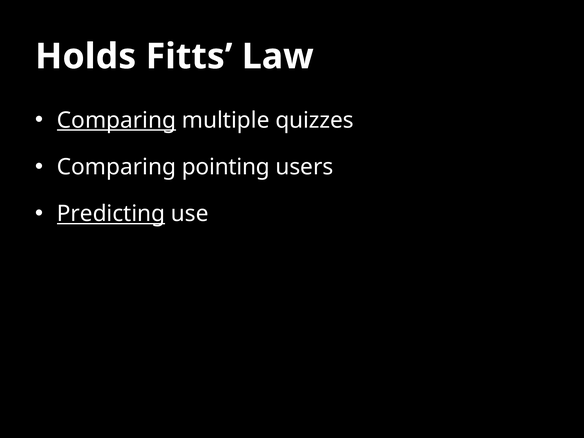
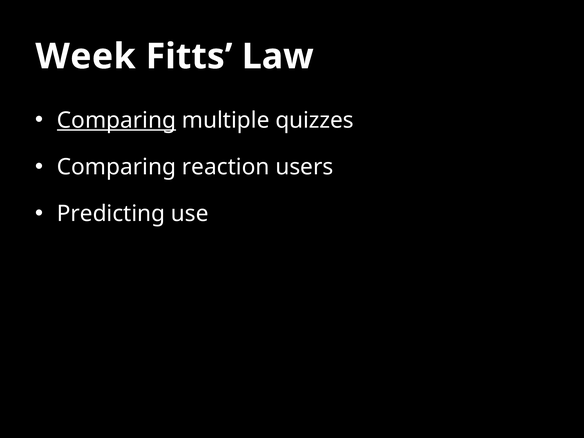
Holds: Holds -> Week
pointing: pointing -> reaction
Predicting underline: present -> none
